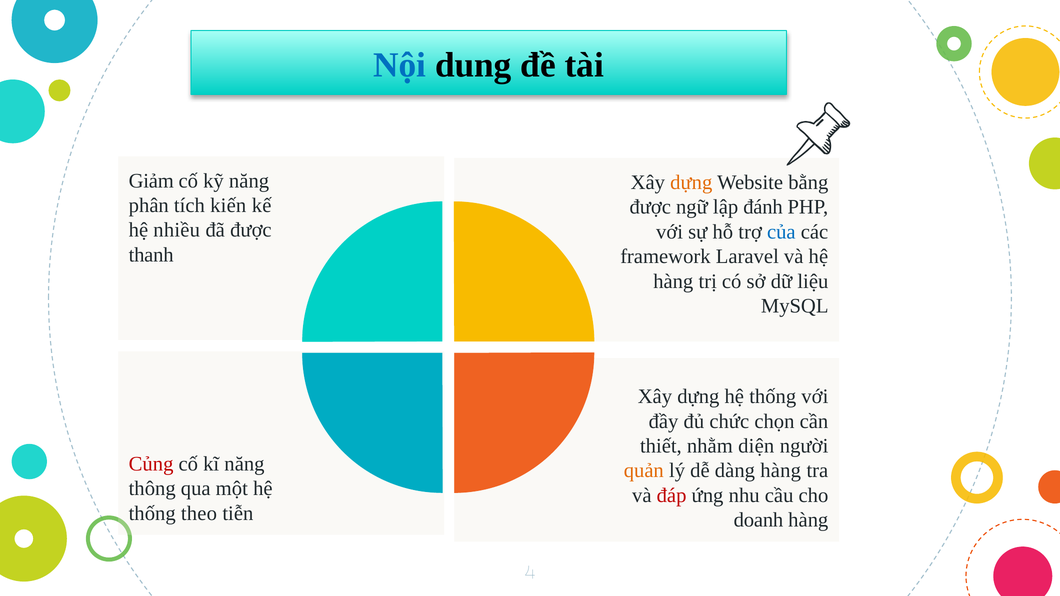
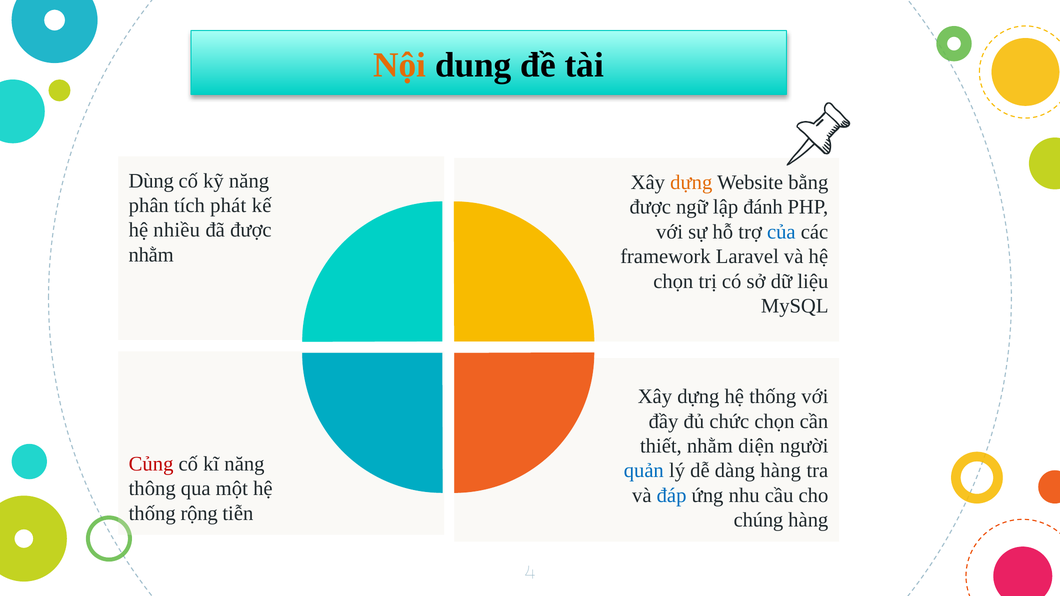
Nội colour: blue -> orange
Giảm: Giảm -> Dùng
kiến: kiến -> phát
thanh at (151, 255): thanh -> nhằm
hàng at (673, 281): hàng -> chọn
quản colour: orange -> blue
đáp colour: red -> blue
theo: theo -> rộng
doanh: doanh -> chúng
